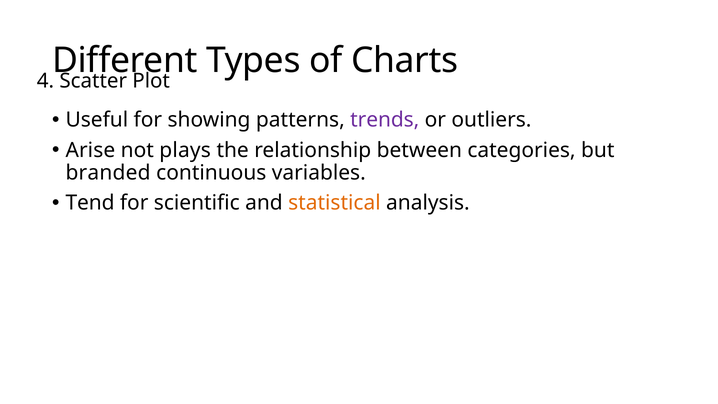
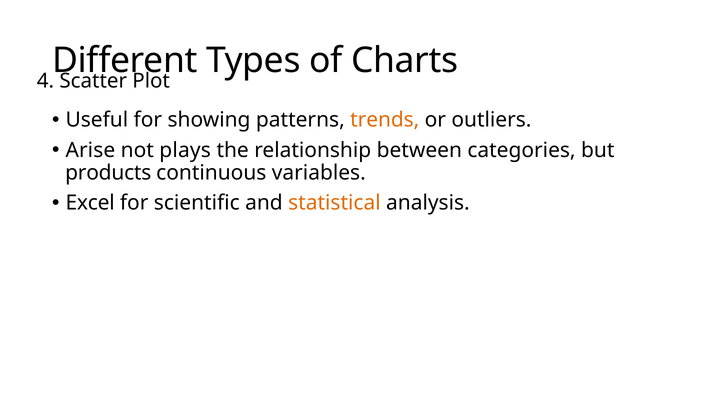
trends colour: purple -> orange
branded: branded -> products
Tend: Tend -> Excel
